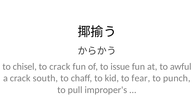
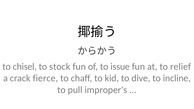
to crack: crack -> stock
awful: awful -> relief
south: south -> fierce
fear: fear -> dive
punch: punch -> incline
